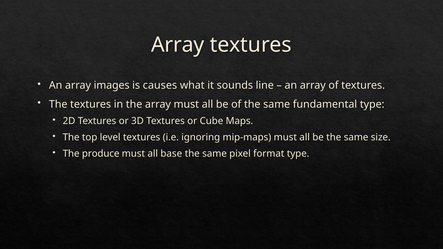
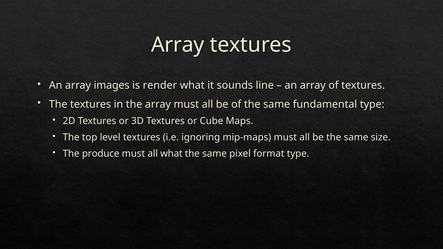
causes: causes -> render
all base: base -> what
